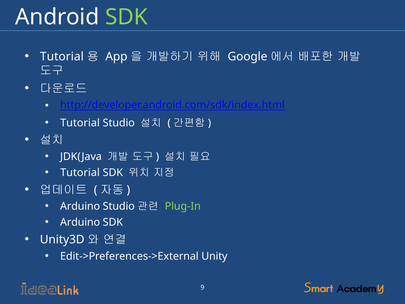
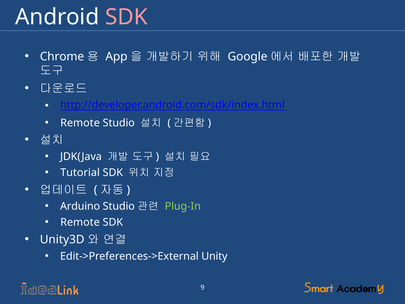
SDK at (126, 17) colour: light green -> pink
Tutorial at (62, 57): Tutorial -> Chrome
Tutorial at (80, 123): Tutorial -> Remote
Arduino at (80, 222): Arduino -> Remote
